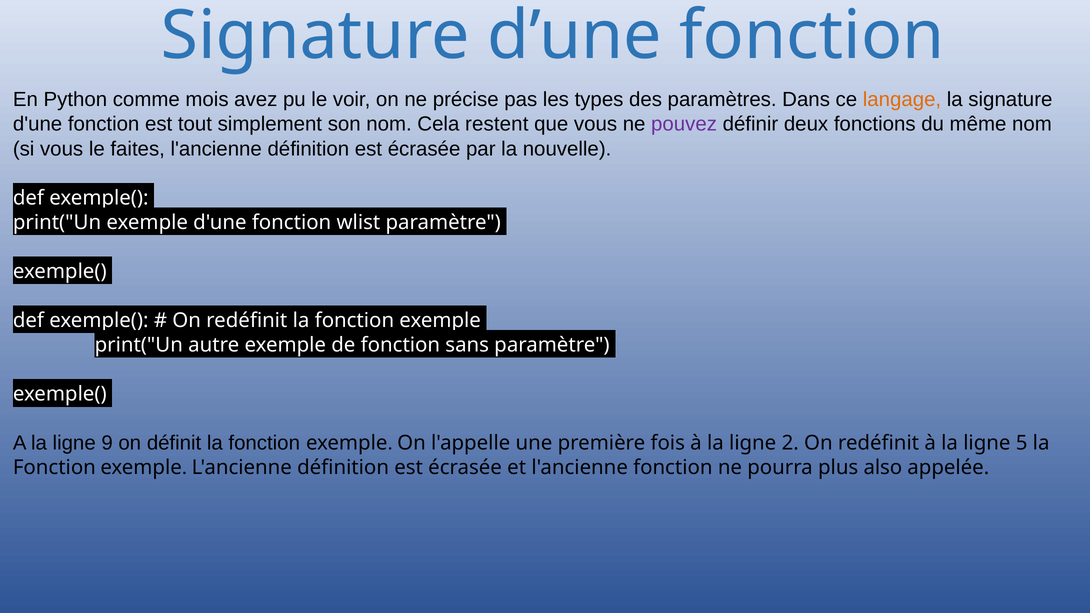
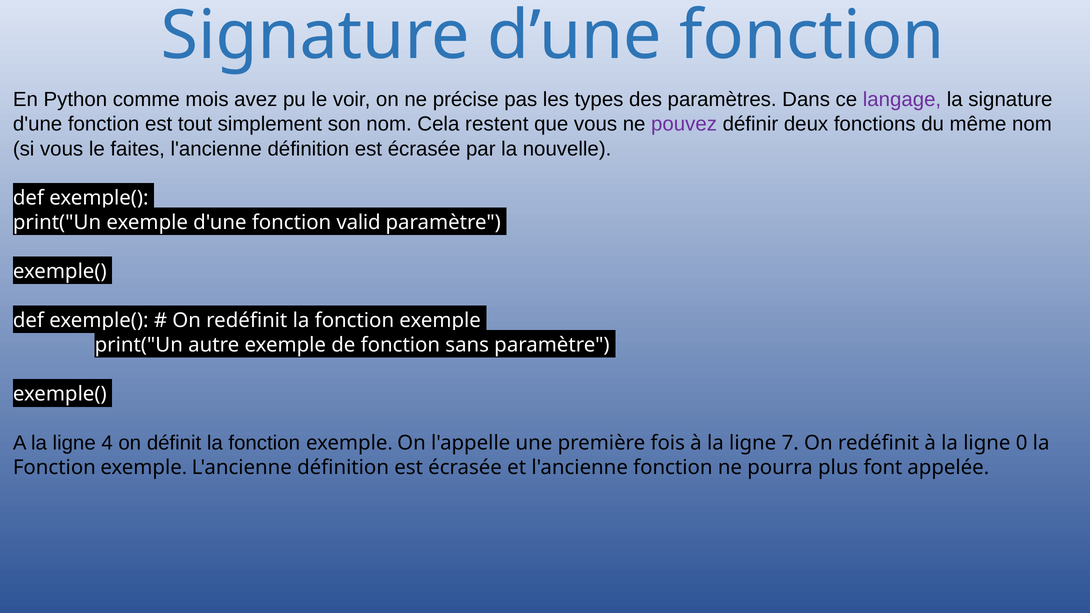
langage colour: orange -> purple
wlist: wlist -> valid
9: 9 -> 4
2: 2 -> 7
5: 5 -> 0
also: also -> font
